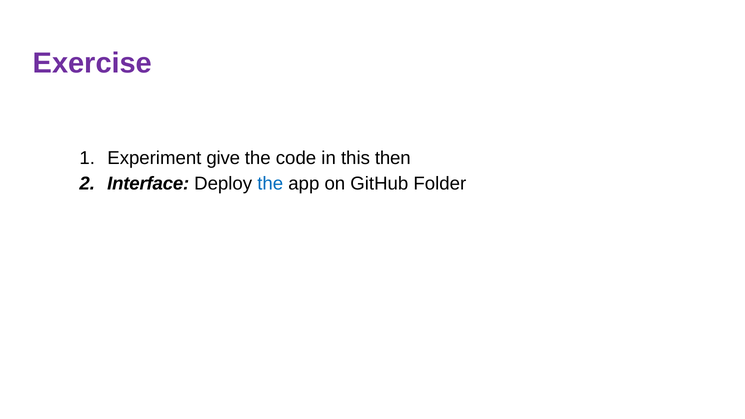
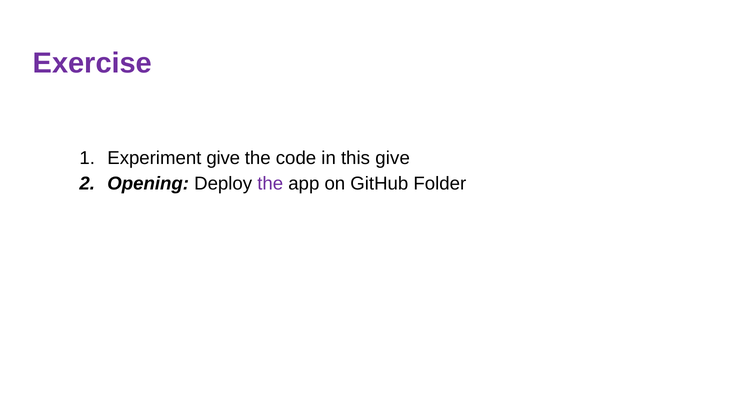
this then: then -> give
Interface: Interface -> Opening
the at (270, 184) colour: blue -> purple
